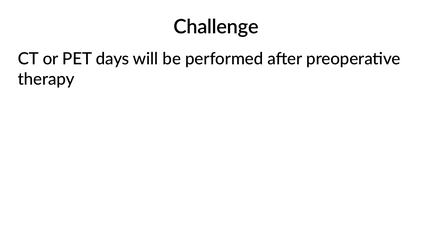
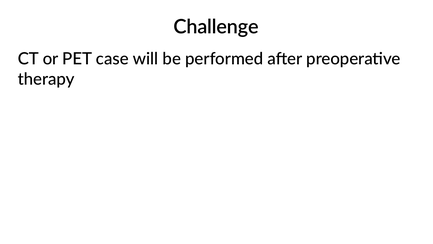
days: days -> case
